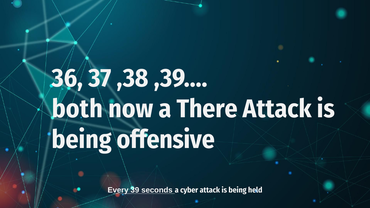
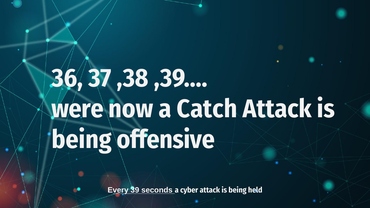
both: both -> were
There: There -> Catch
